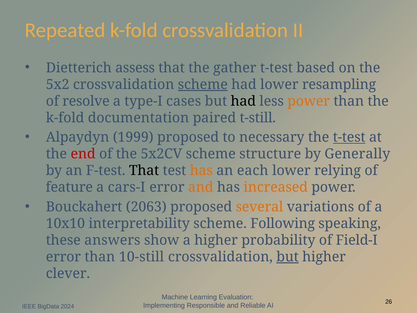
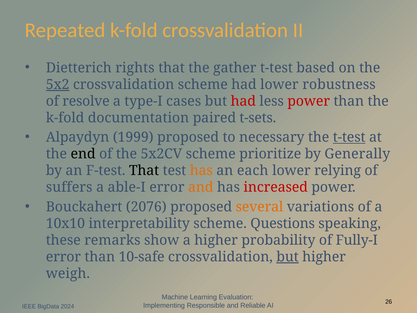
assess: assess -> rights
5x2 underline: none -> present
scheme at (203, 84) underline: present -> none
resampling: resampling -> robustness
had at (243, 101) colour: black -> red
power at (309, 101) colour: orange -> red
t-still: t-still -> t-sets
end colour: red -> black
structure: structure -> prioritize
feature: feature -> suffers
cars-I: cars-I -> able-I
increased colour: orange -> red
2063: 2063 -> 2076
Following: Following -> Questions
answers: answers -> remarks
Field-I: Field-I -> Fully-I
10-still: 10-still -> 10-safe
clever: clever -> weigh
